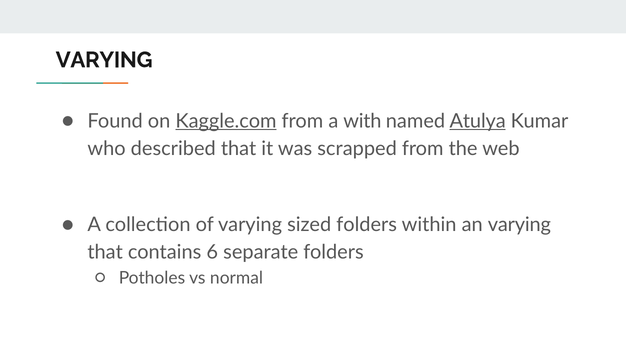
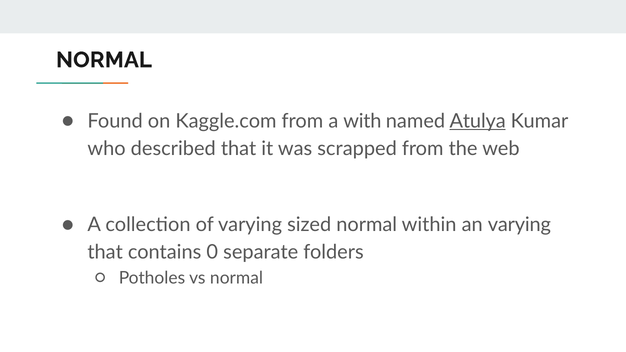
VARYING at (104, 60): VARYING -> NORMAL
Kaggle.com underline: present -> none
sized folders: folders -> normal
6: 6 -> 0
